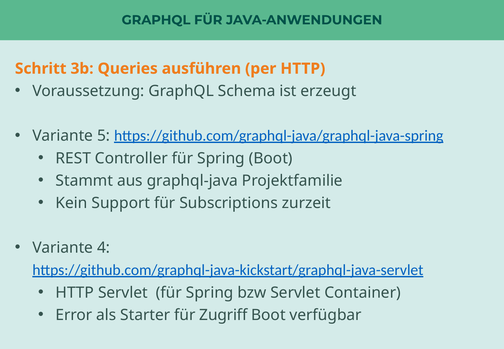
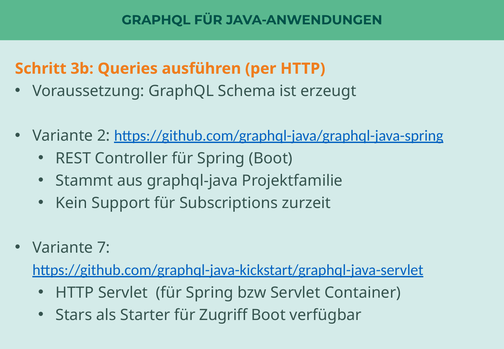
5: 5 -> 2
4: 4 -> 7
Error: Error -> Stars
